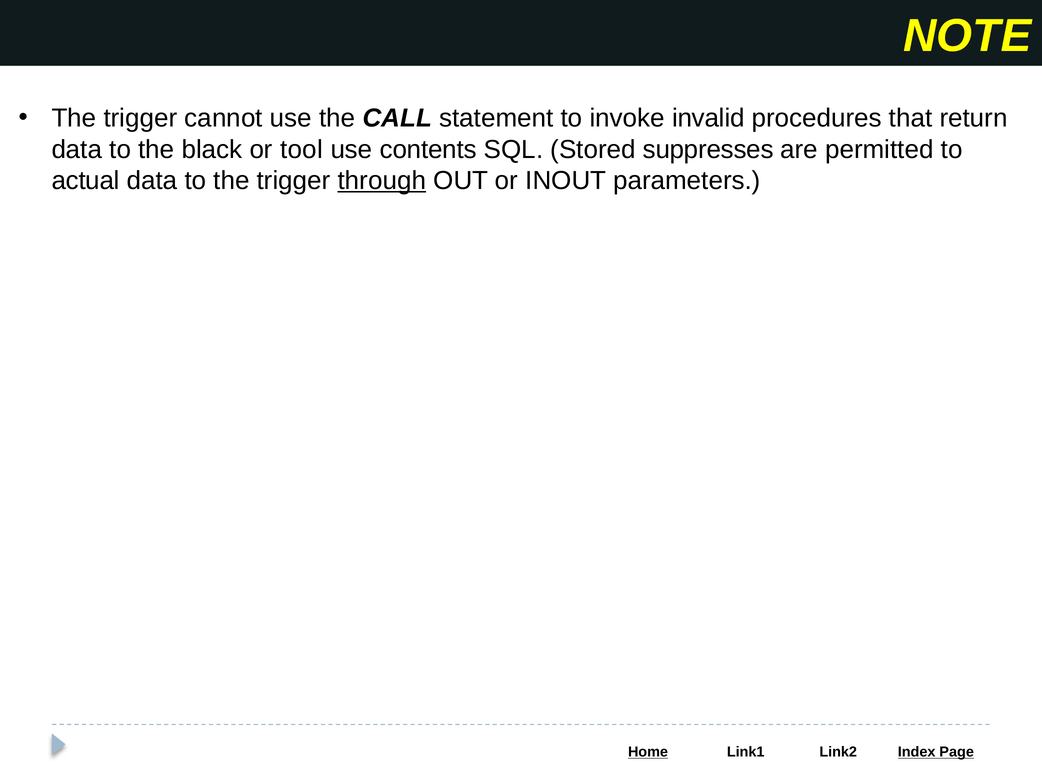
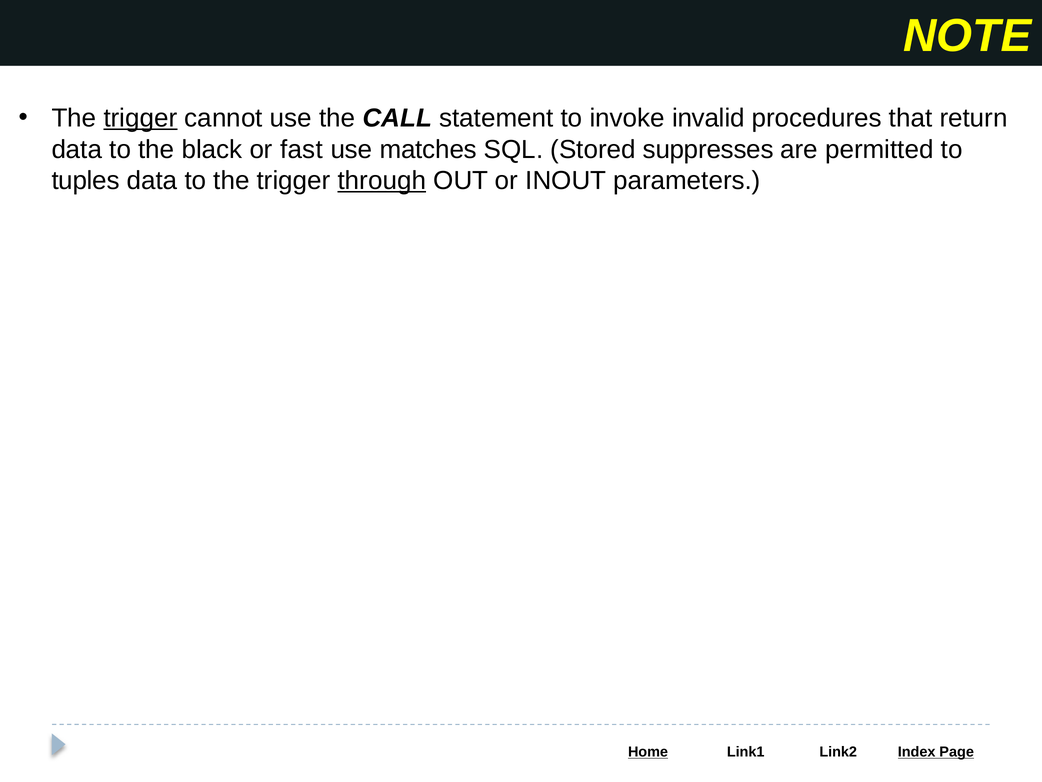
trigger at (140, 118) underline: none -> present
tool: tool -> fast
contents: contents -> matches
actual: actual -> tuples
